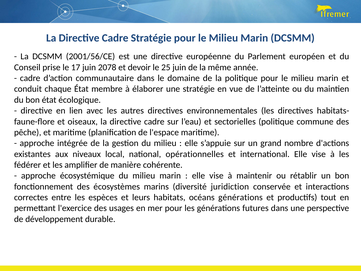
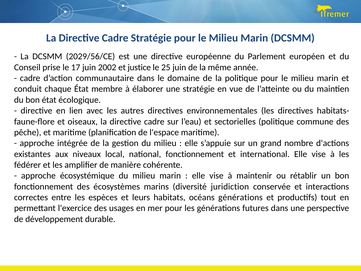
2001/56/CE: 2001/56/CE -> 2029/56/CE
2078: 2078 -> 2002
devoir: devoir -> justice
national opérationnelles: opérationnelles -> fonctionnement
